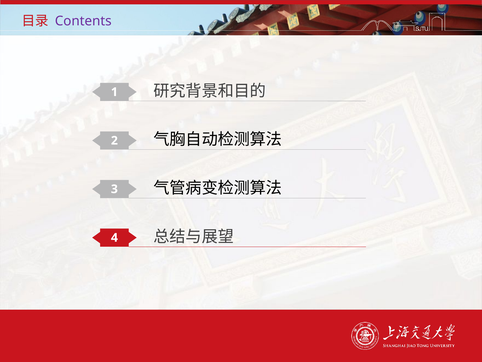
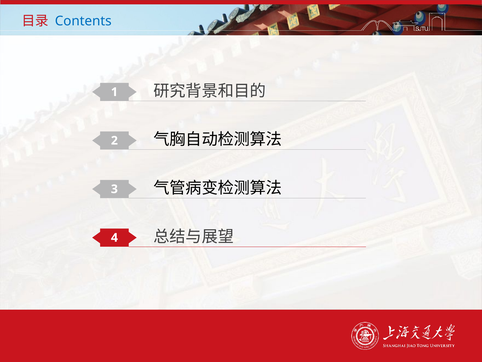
Contents colour: purple -> blue
